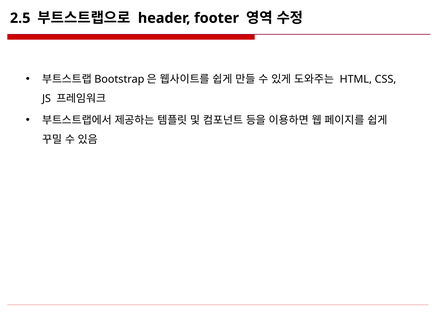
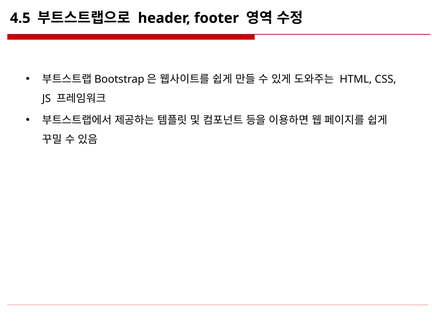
2.5: 2.5 -> 4.5
